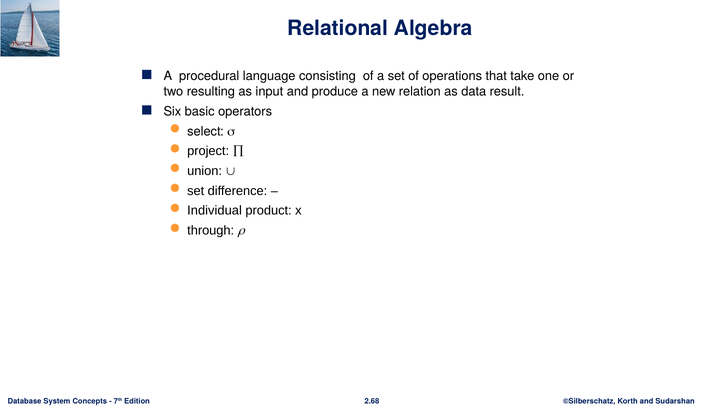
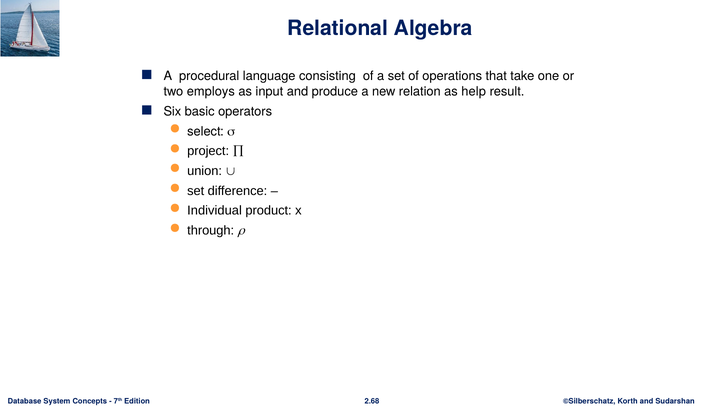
resulting: resulting -> employs
data: data -> help
